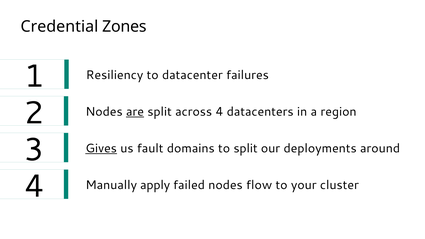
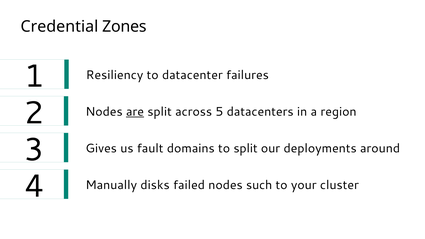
across 4: 4 -> 5
Gives underline: present -> none
apply: apply -> disks
flow: flow -> such
